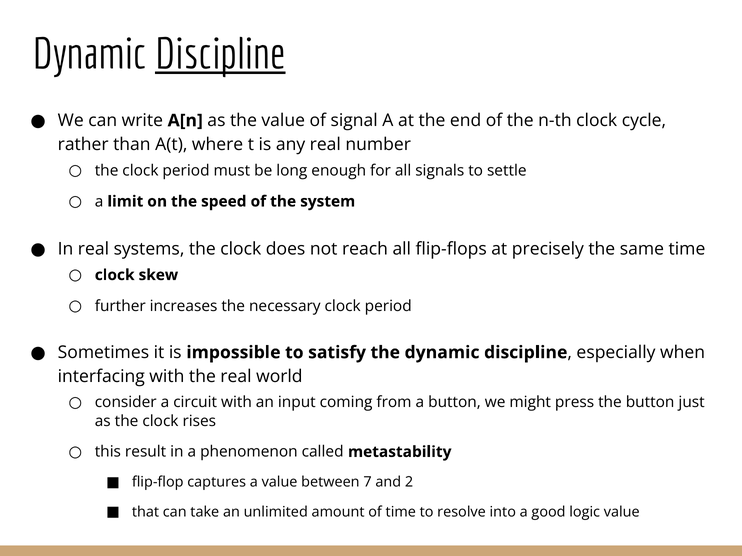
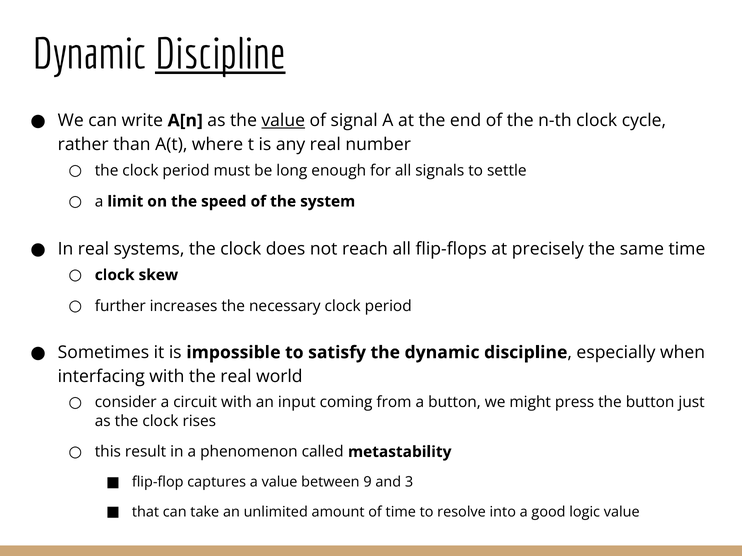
value at (283, 121) underline: none -> present
7: 7 -> 9
2: 2 -> 3
